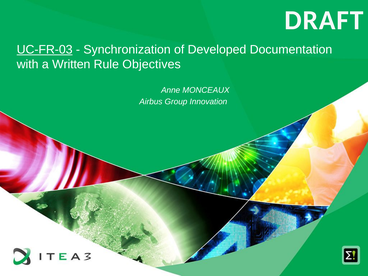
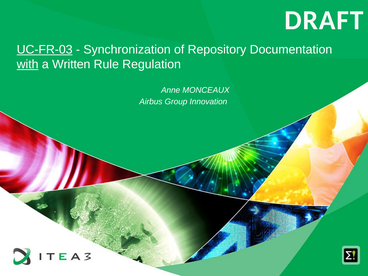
Developed: Developed -> Repository
with underline: none -> present
Objectives: Objectives -> Regulation
